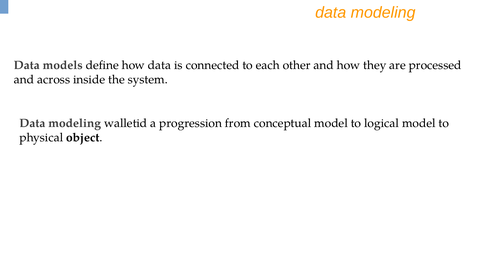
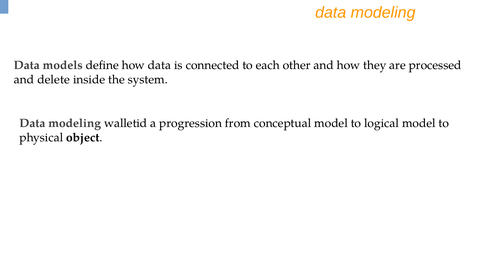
across: across -> delete
